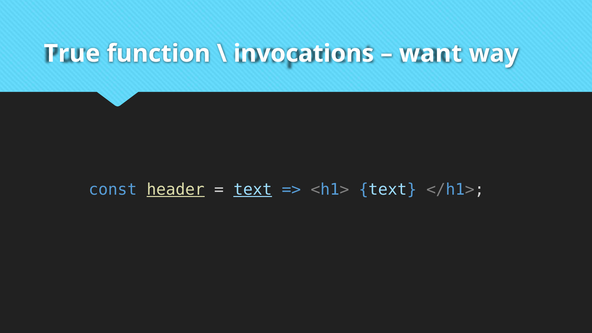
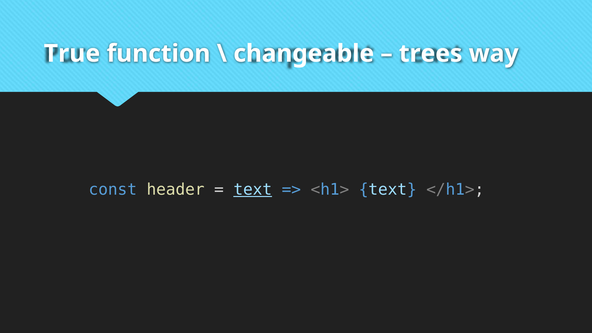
invocations: invocations -> changeable
want: want -> trees
header underline: present -> none
